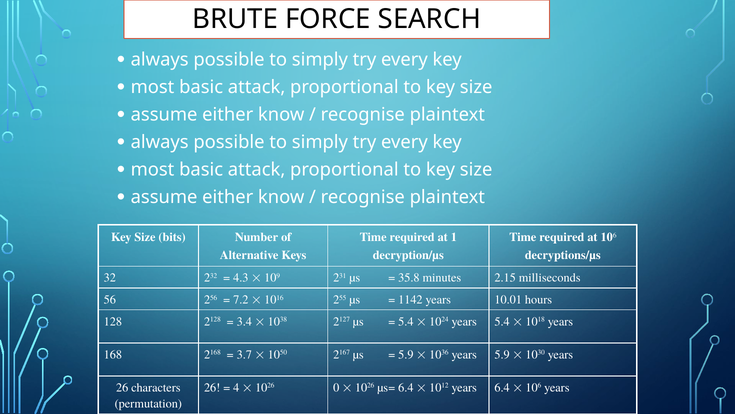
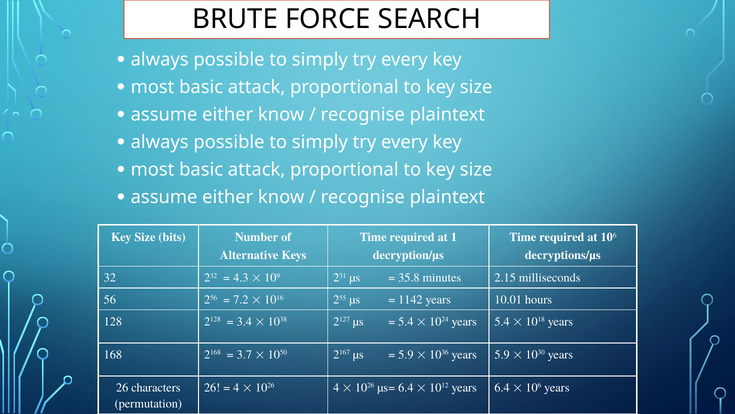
1026 0: 0 -> 4
